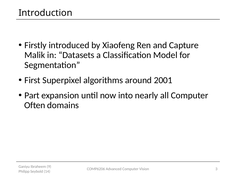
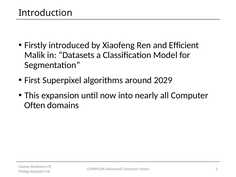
Capture: Capture -> Efficient
2001: 2001 -> 2029
Part: Part -> This
